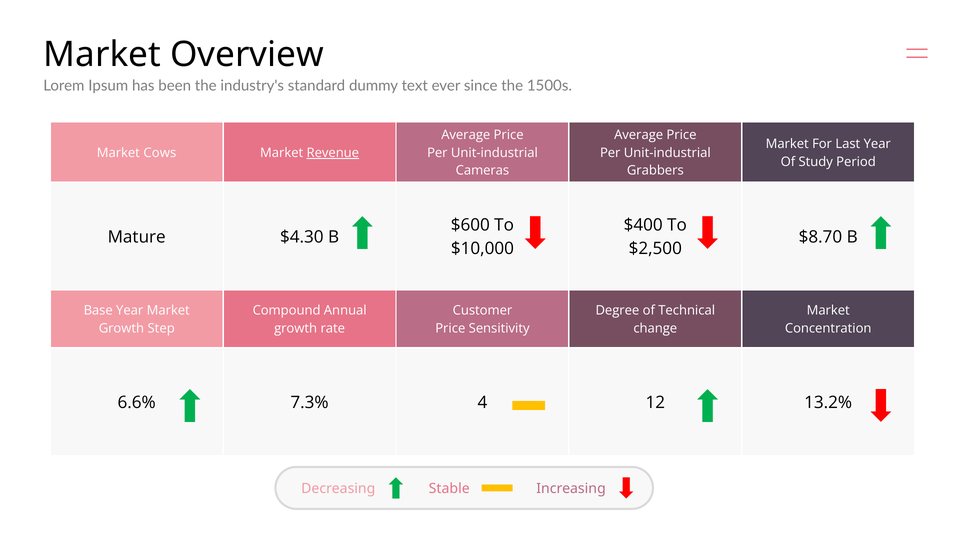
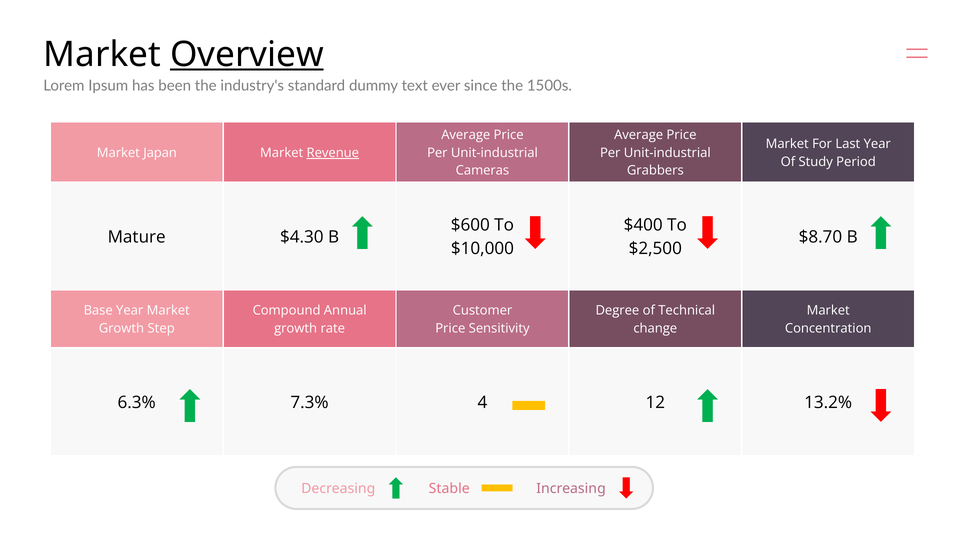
Overview underline: none -> present
Cows: Cows -> Japan
6.6%: 6.6% -> 6.3%
